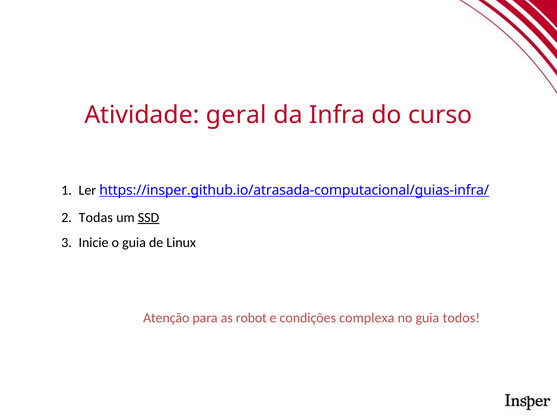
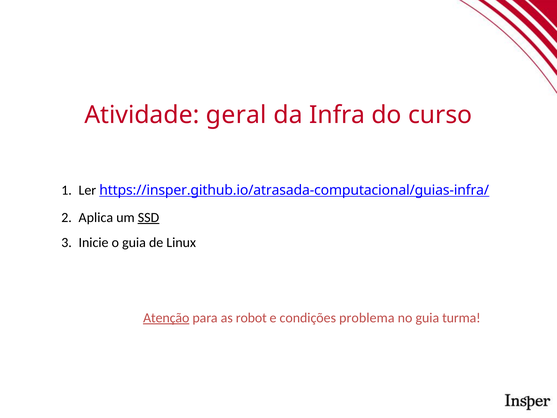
Todas: Todas -> Aplica
Atenção underline: none -> present
complexa: complexa -> problema
todos: todos -> turma
